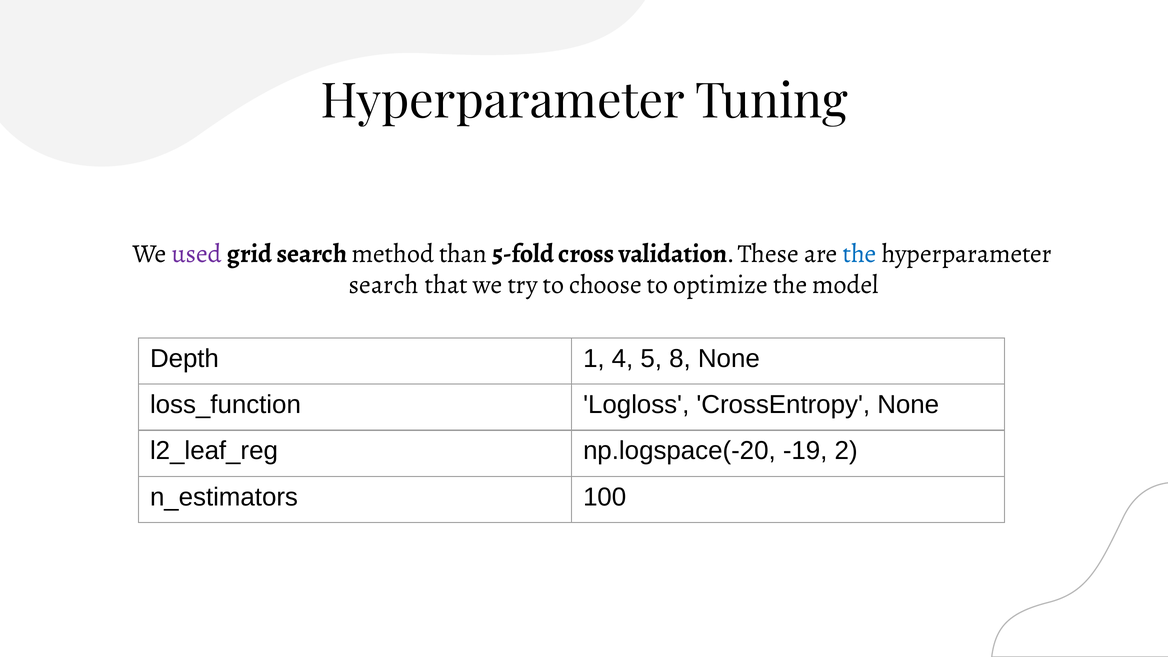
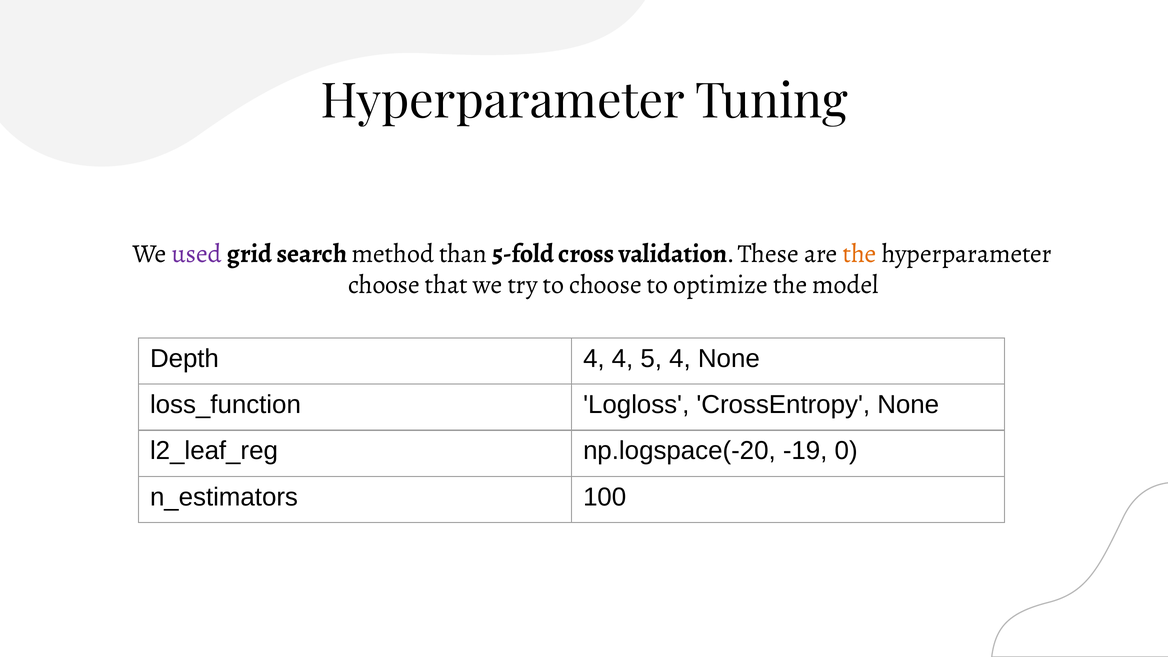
the at (860, 254) colour: blue -> orange
search at (384, 285): search -> choose
1 at (594, 358): 1 -> 4
5 8: 8 -> 4
2: 2 -> 0
